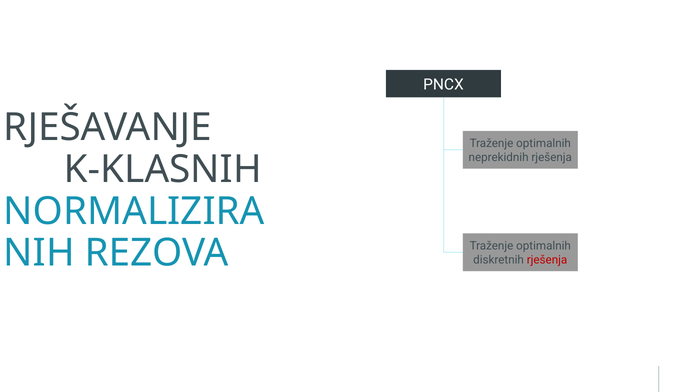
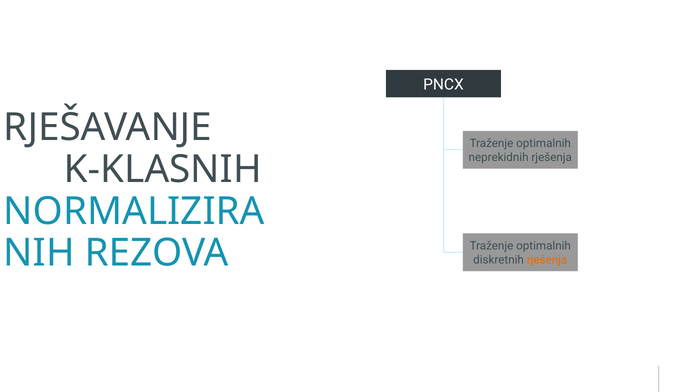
rješenja at (547, 260) colour: red -> orange
